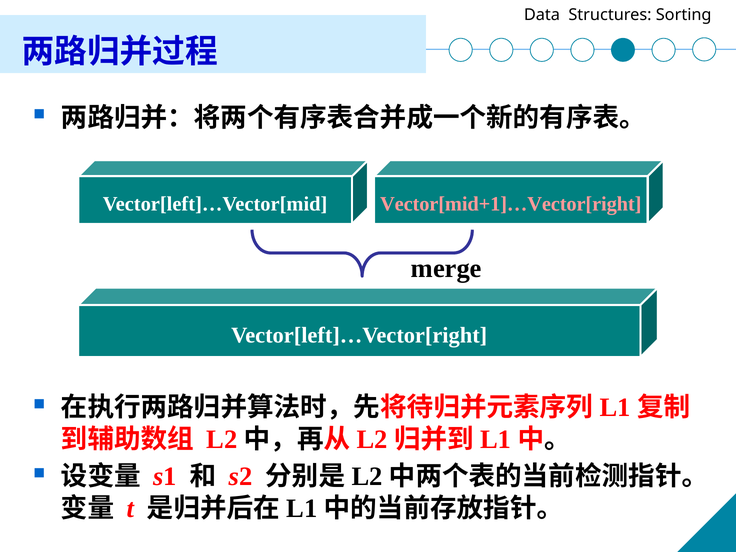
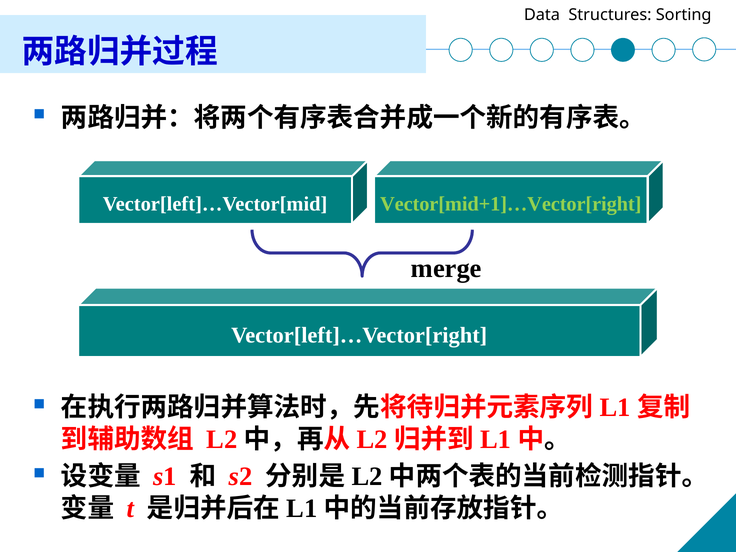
Vector[mid+1]…Vector[right colour: pink -> light green
